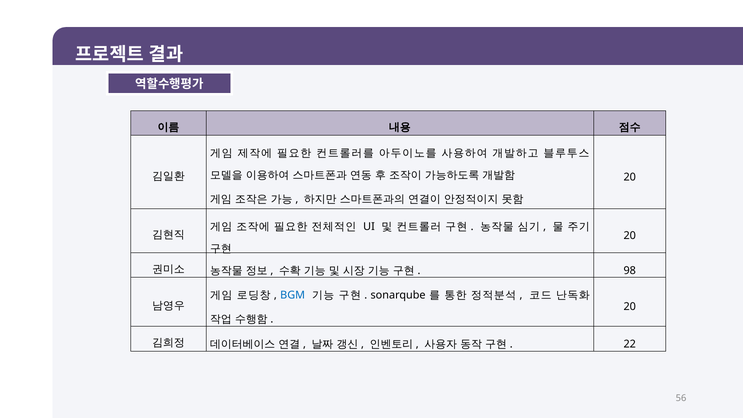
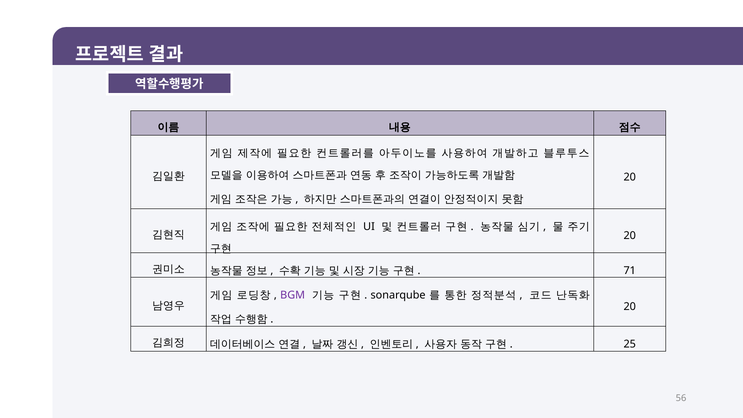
98: 98 -> 71
BGM colour: blue -> purple
22: 22 -> 25
